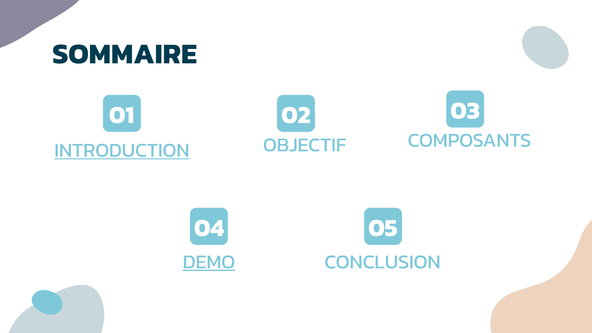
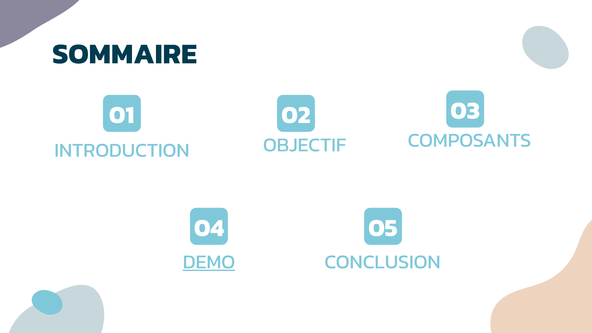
INTRODUCTION underline: present -> none
